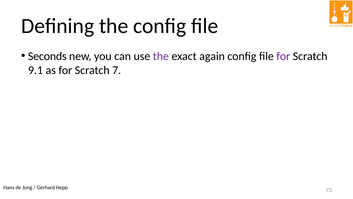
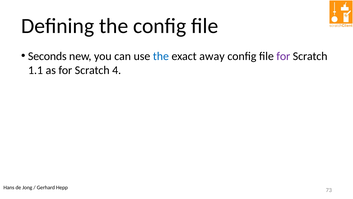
the at (161, 56) colour: purple -> blue
again: again -> away
9.1: 9.1 -> 1.1
7: 7 -> 4
